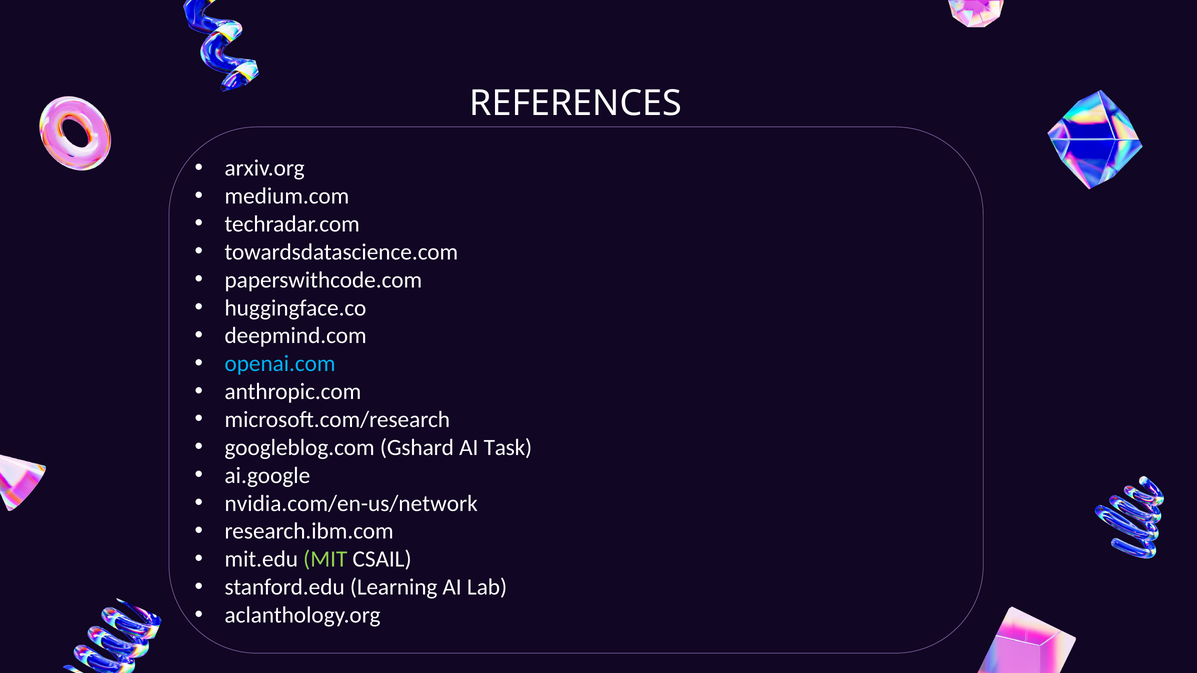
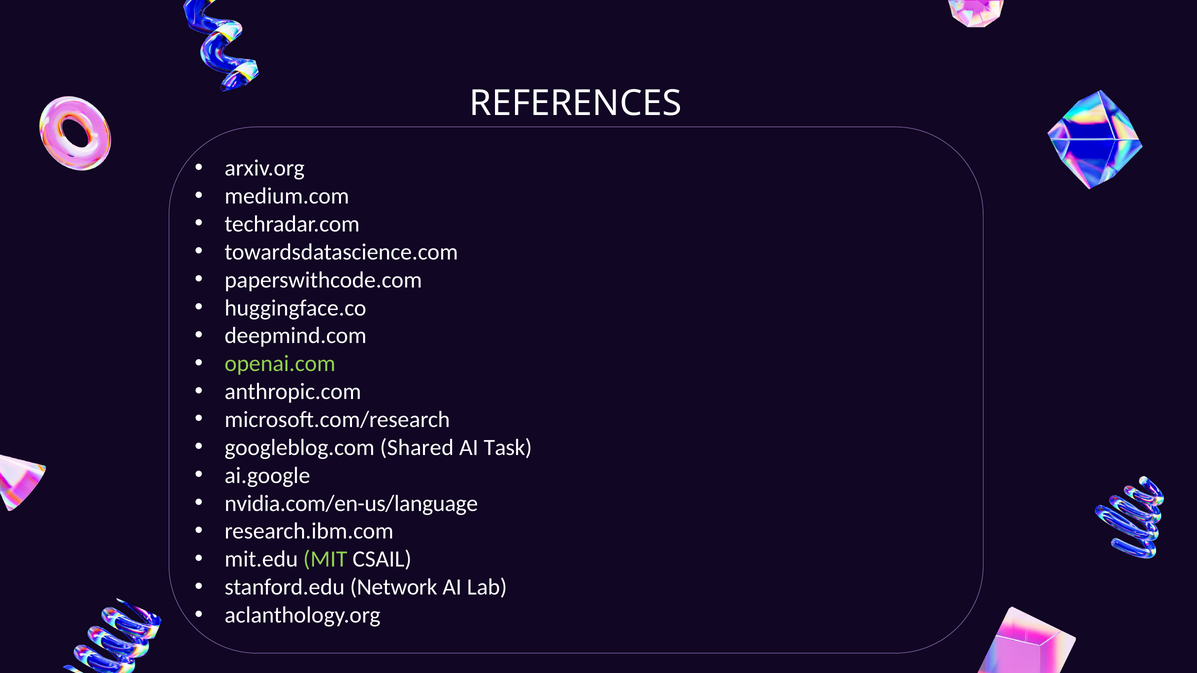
openai.com colour: light blue -> light green
Gshard: Gshard -> Shared
nvidia.com/en-us/network: nvidia.com/en-us/network -> nvidia.com/en-us/language
Learning: Learning -> Network
